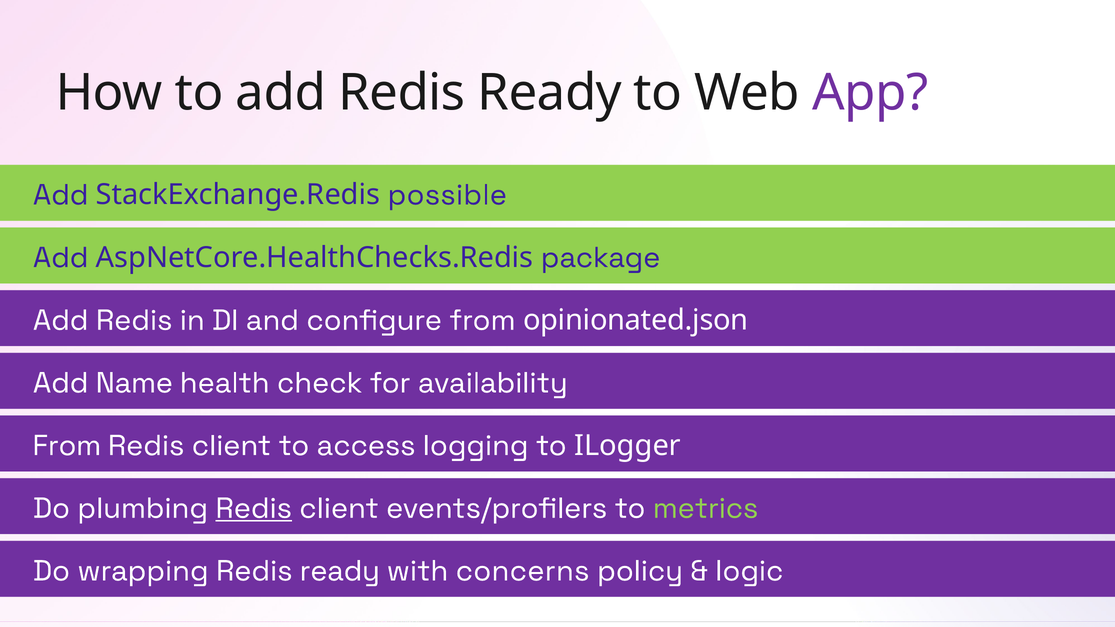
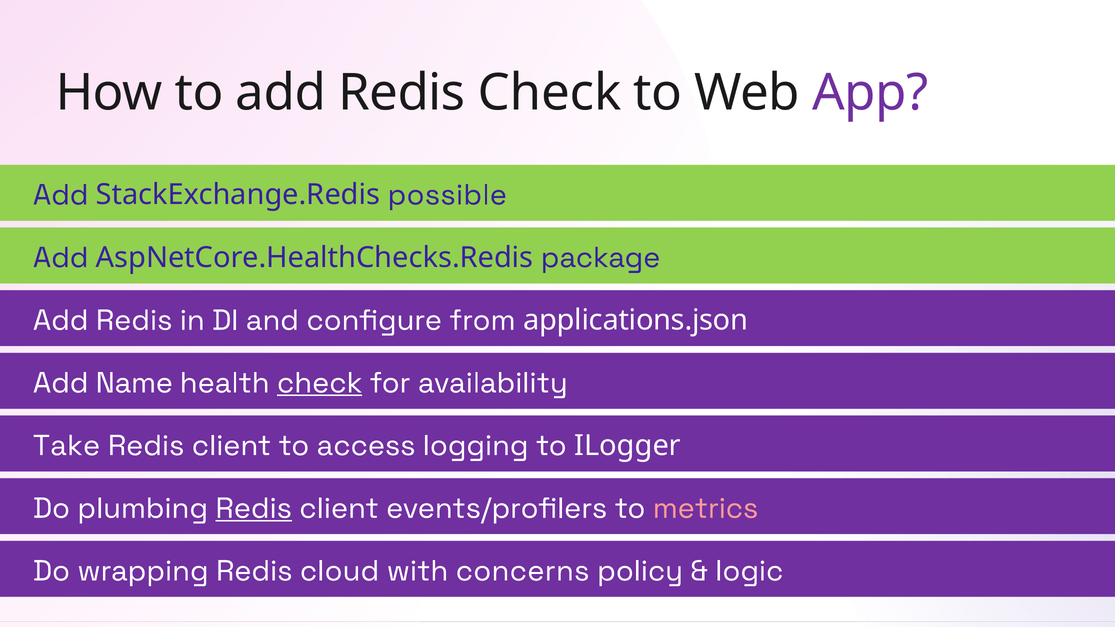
add Redis Ready: Ready -> Check
opinionated.json: opinionated.json -> applications.json
check at (320, 383) underline: none -> present
From at (67, 446): From -> Take
metrics colour: light green -> pink
wrapping Redis ready: ready -> cloud
